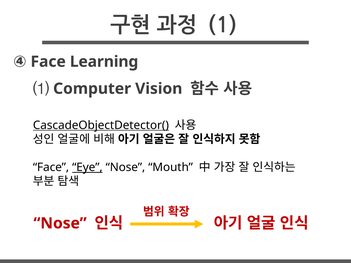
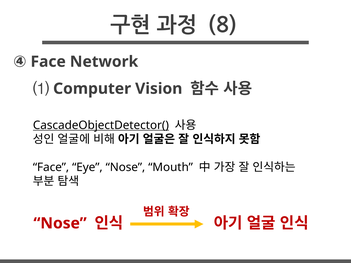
1: 1 -> 8
Learning: Learning -> Network
Eye underline: present -> none
